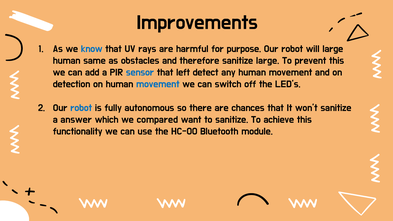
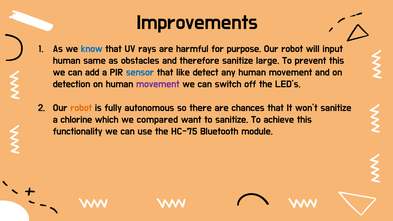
will large: large -> input
left: left -> like
movement at (158, 84) colour: blue -> purple
robot at (81, 108) colour: blue -> orange
answer: answer -> chlorine
HC-00: HC-00 -> HC-75
